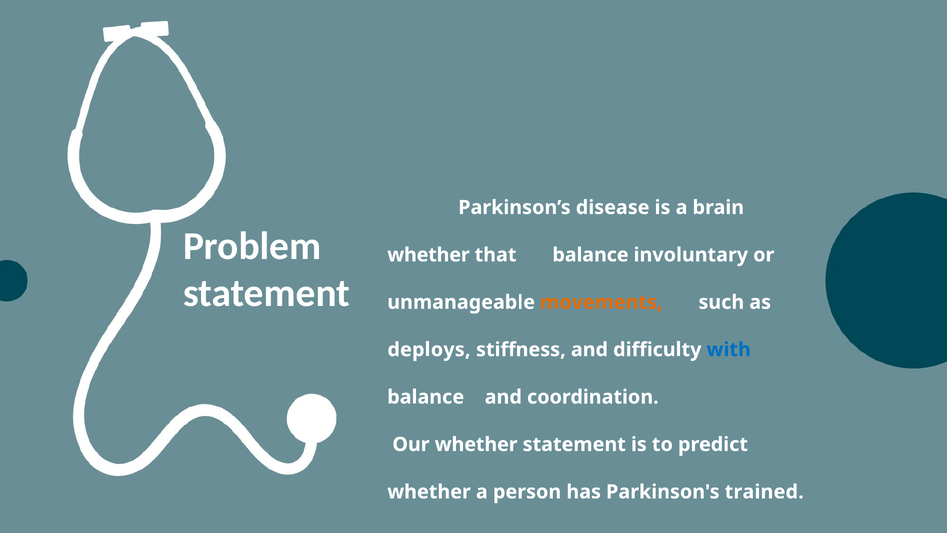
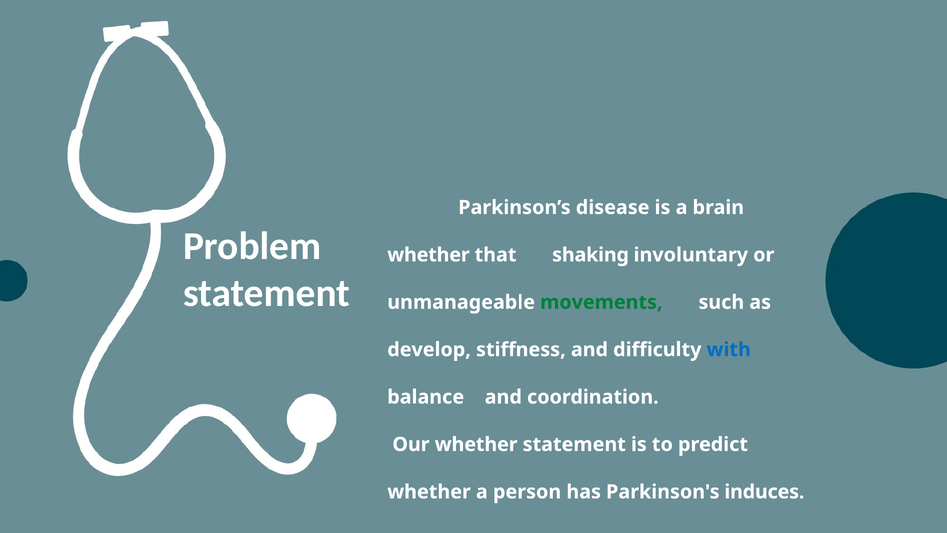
that balance: balance -> shaking
movements colour: orange -> green
deploys: deploys -> develop
trained: trained -> induces
